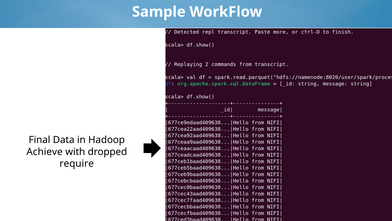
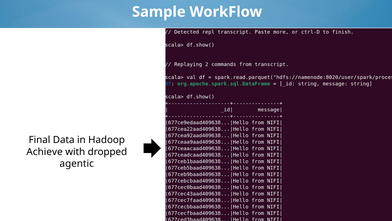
require: require -> agentic
